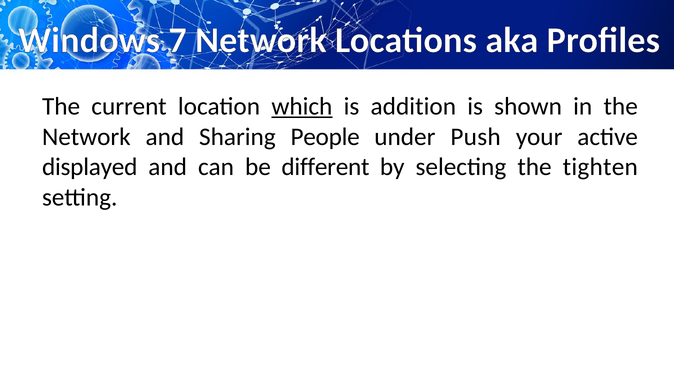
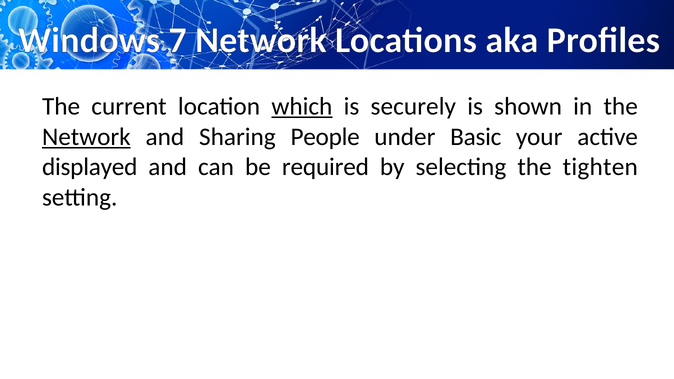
addition: addition -> securely
Network at (86, 137) underline: none -> present
Push: Push -> Basic
different: different -> required
